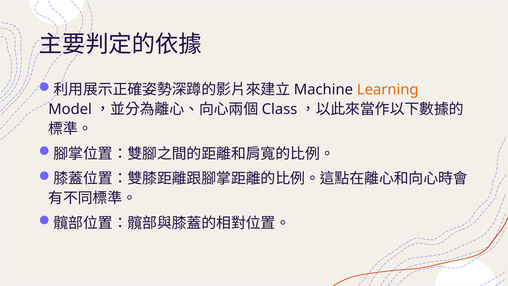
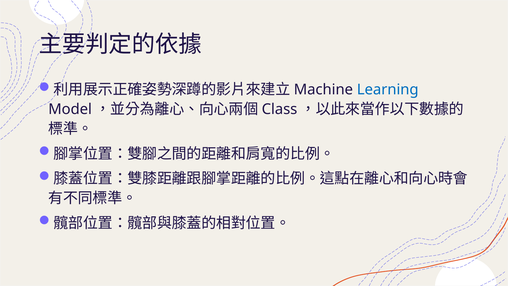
Learning colour: orange -> blue
